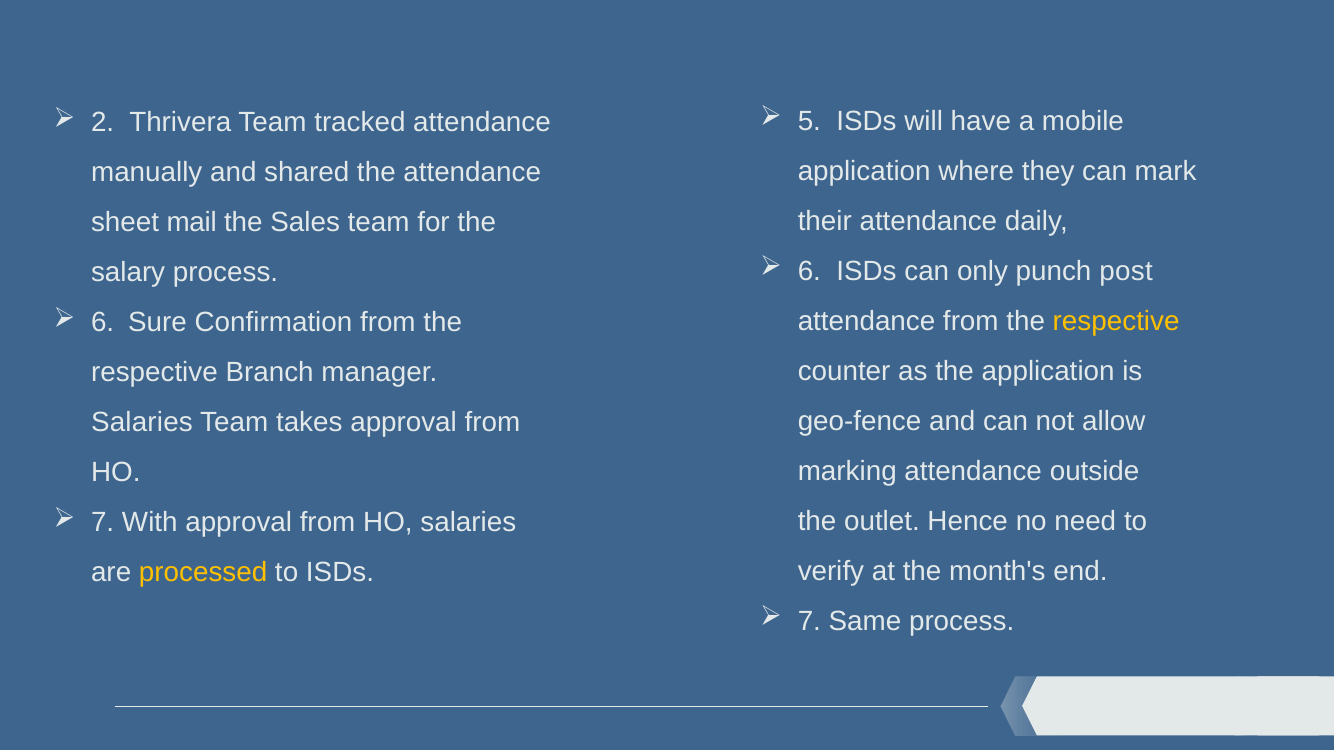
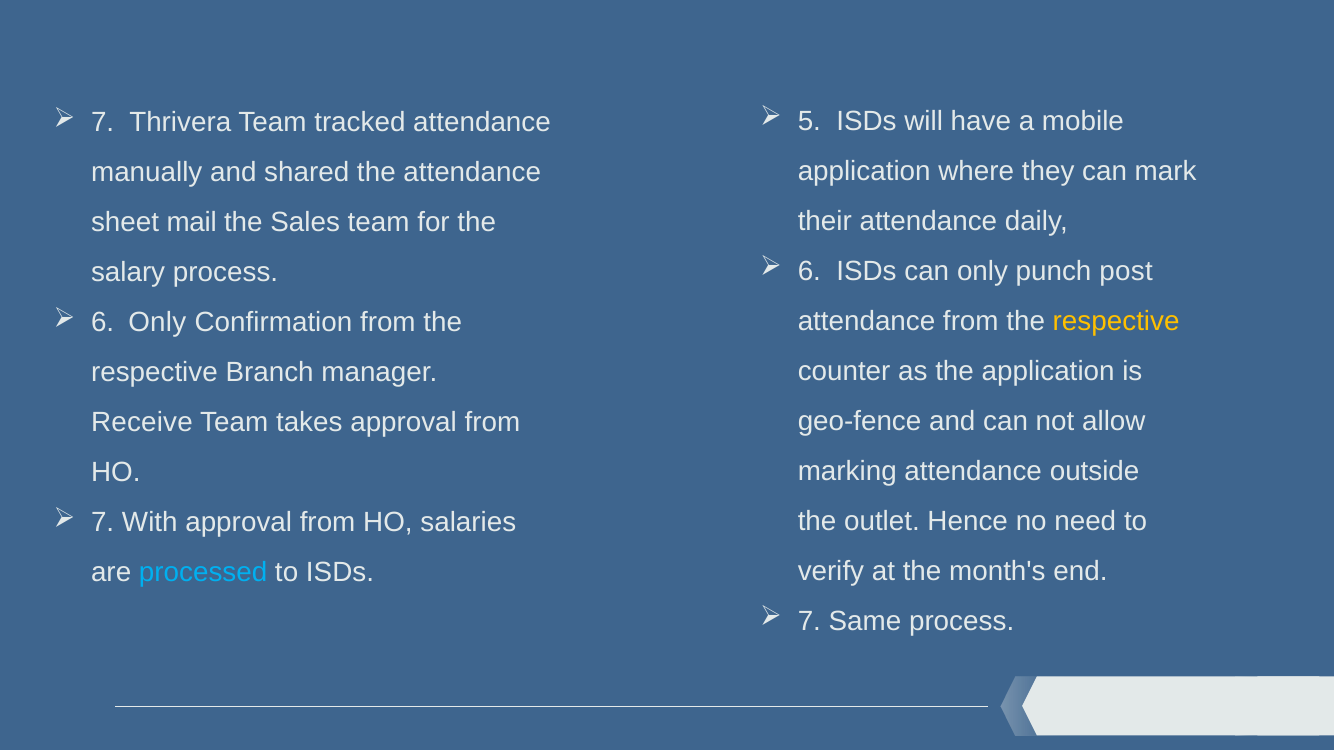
2 at (103, 122): 2 -> 7
6 Sure: Sure -> Only
Salaries at (142, 423): Salaries -> Receive
processed colour: yellow -> light blue
